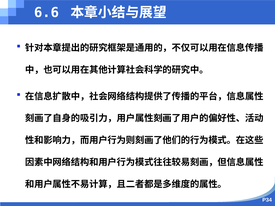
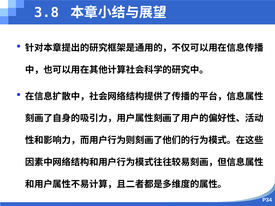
6.6: 6.6 -> 3.8
